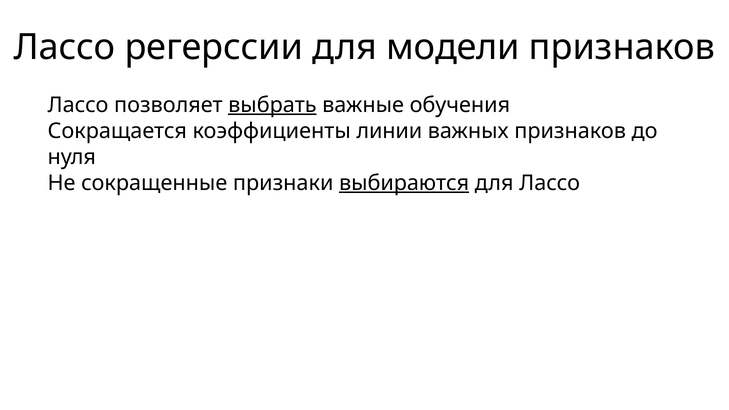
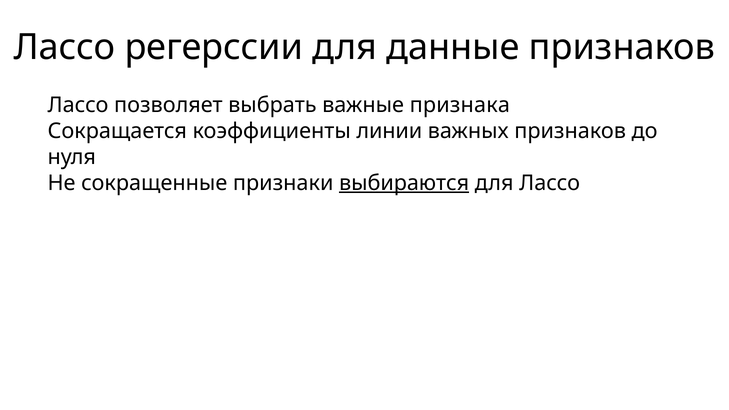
модели: модели -> данные
выбрать underline: present -> none
обучения: обучения -> признака
